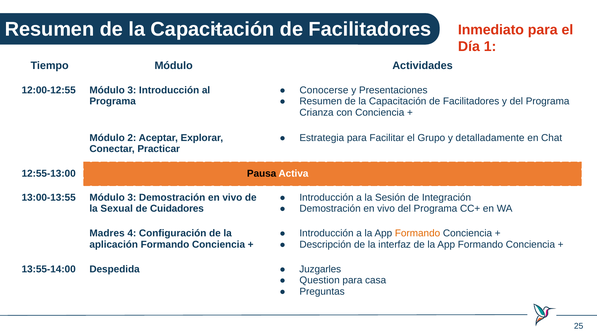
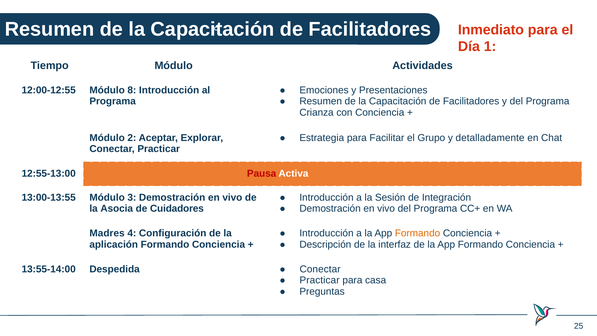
Conocerse: Conocerse -> Emociones
12:00-12:55 Módulo 3: 3 -> 8
Pausa colour: black -> red
Sexual: Sexual -> Asocia
Juzgarles at (320, 269): Juzgarles -> Conectar
Question at (320, 280): Question -> Practicar
